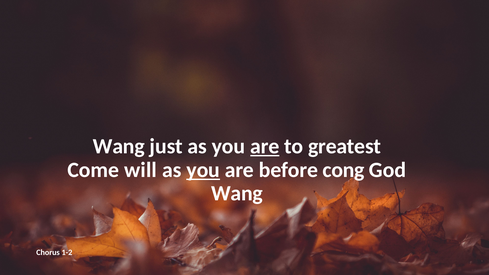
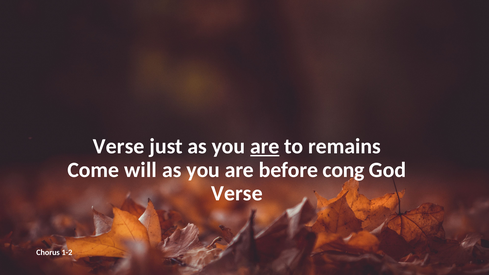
Wang at (119, 146): Wang -> Verse
greatest: greatest -> remains
you at (203, 170) underline: present -> none
Wang at (237, 193): Wang -> Verse
